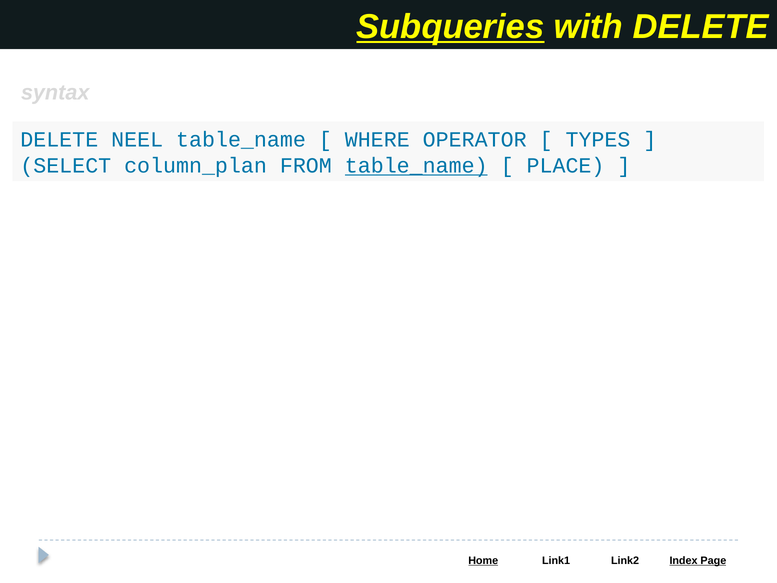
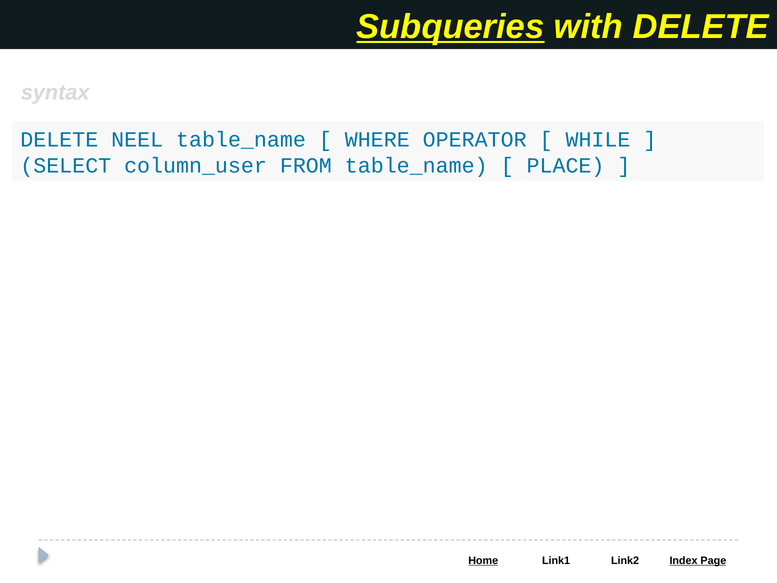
TYPES: TYPES -> WHILE
column_plan: column_plan -> column_user
table_name at (416, 166) underline: present -> none
